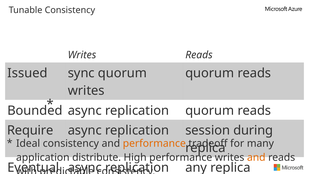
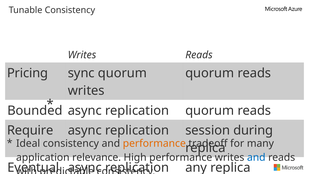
Issued: Issued -> Pricing
distribute: distribute -> relevance
and at (256, 157) colour: orange -> blue
